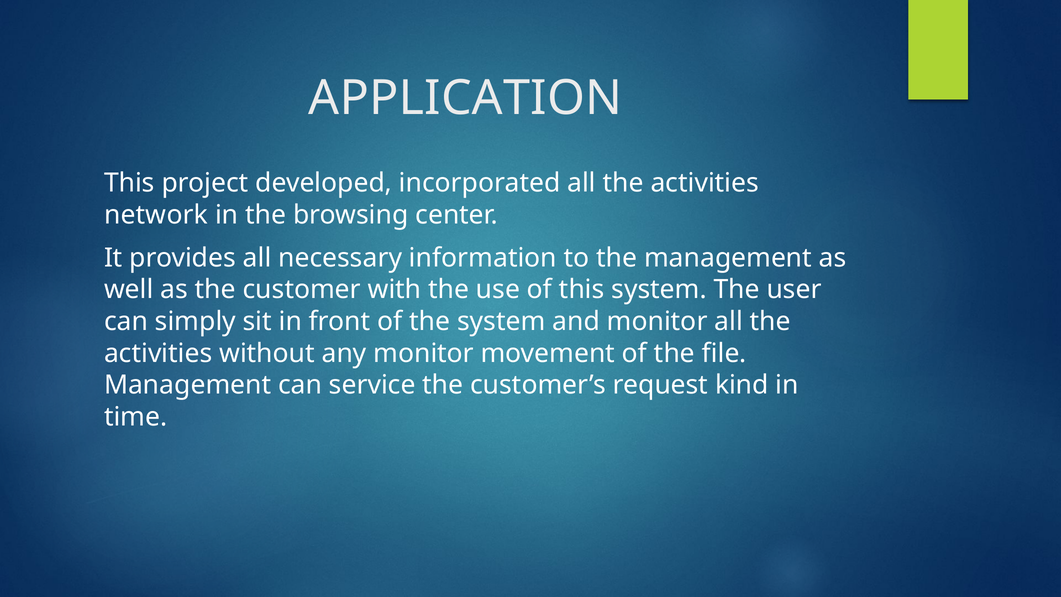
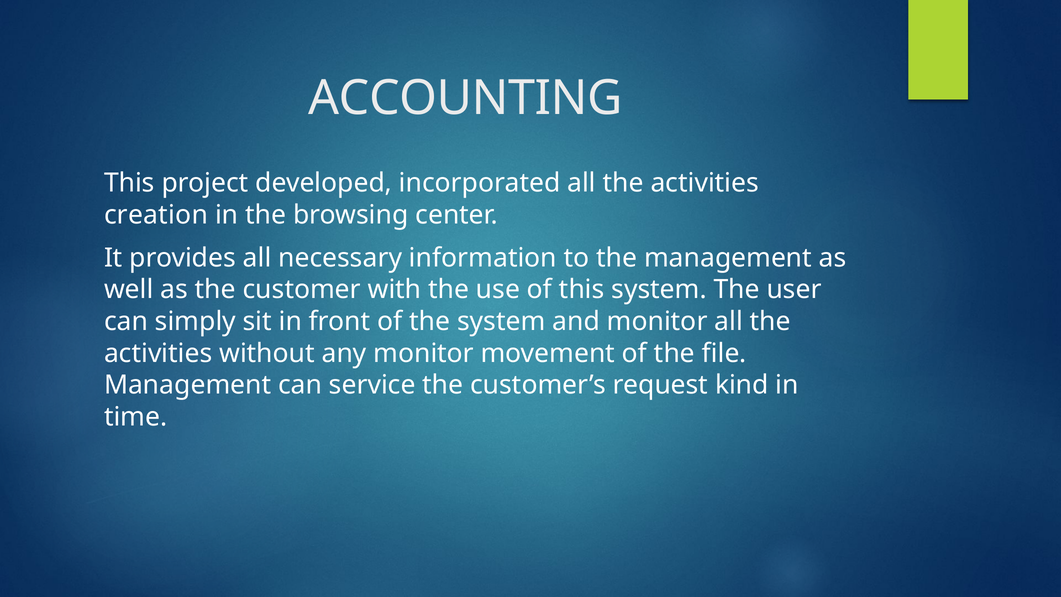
APPLICATION: APPLICATION -> ACCOUNTING
network: network -> creation
